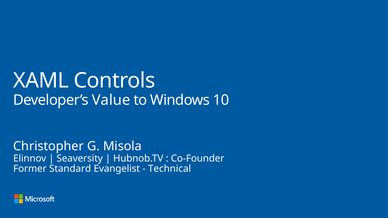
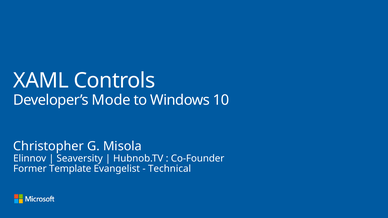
Value: Value -> Mode
Standard: Standard -> Template
